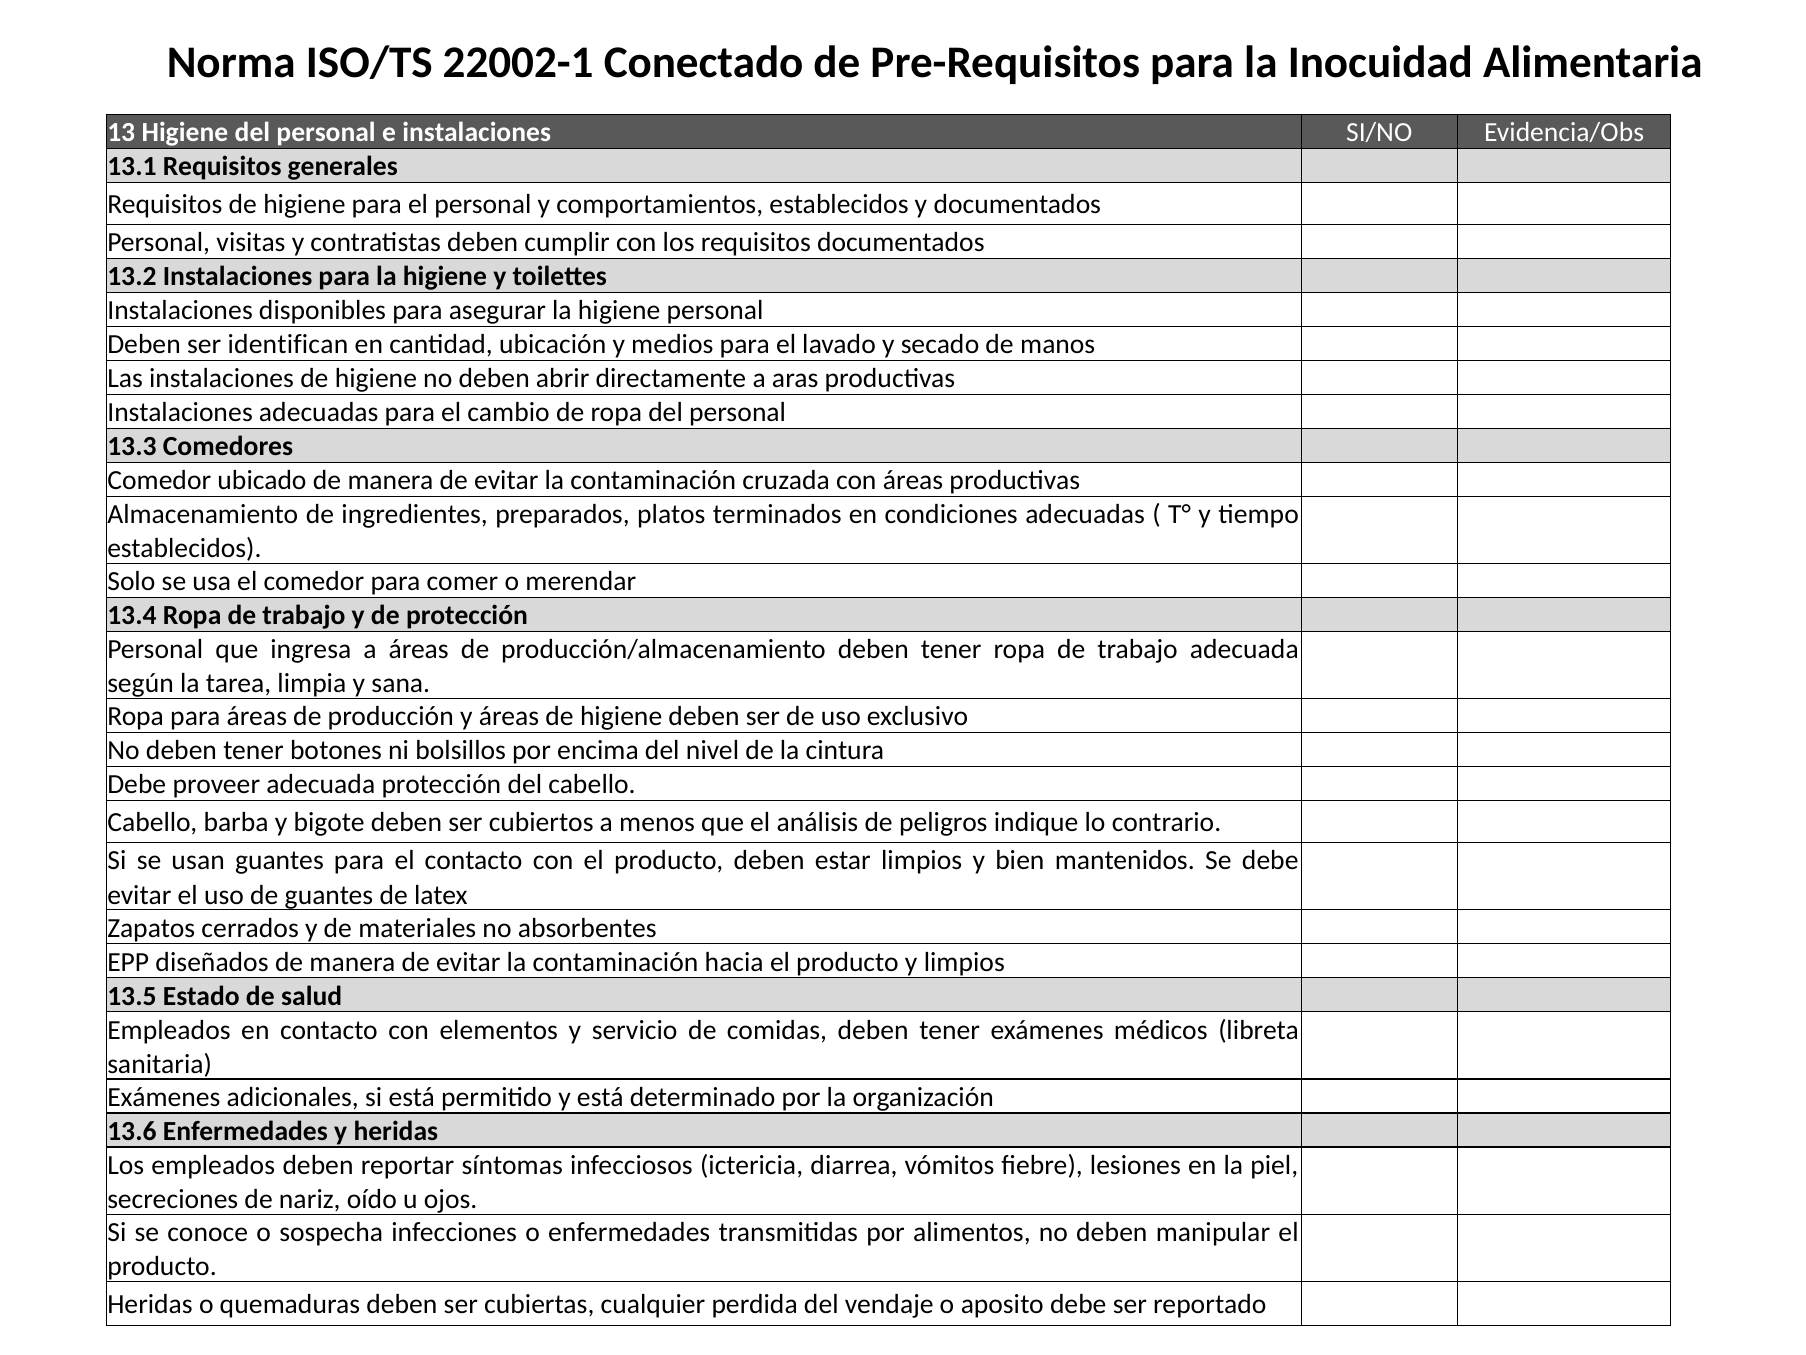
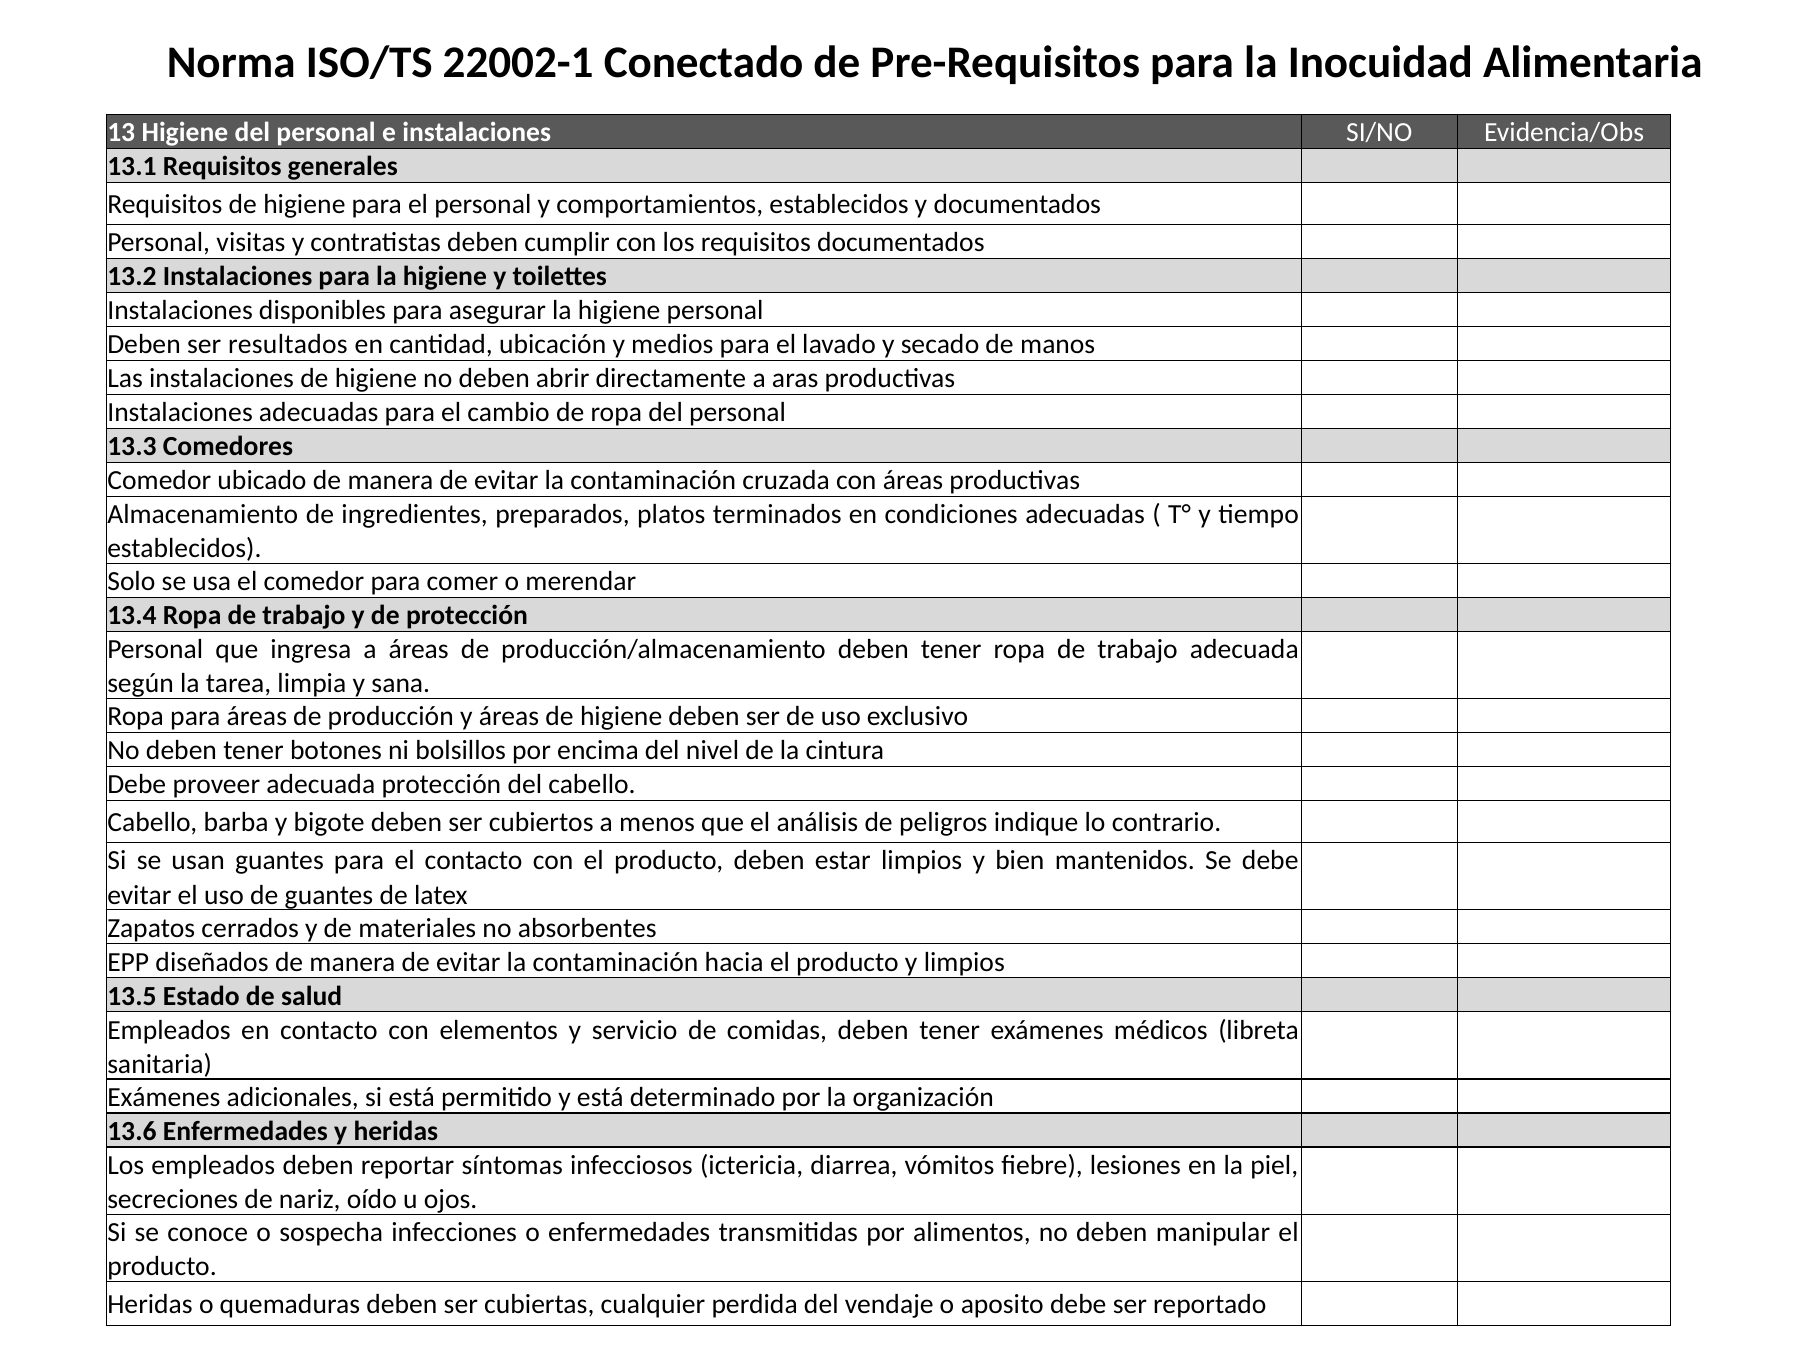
identifican: identifican -> resultados
